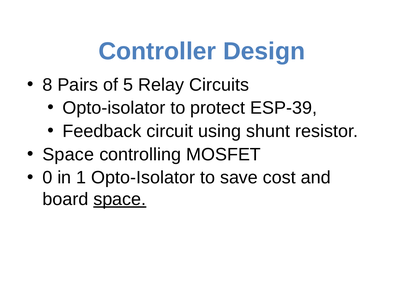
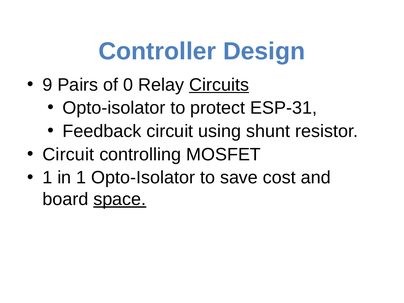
8: 8 -> 9
5: 5 -> 0
Circuits underline: none -> present
ESP-39: ESP-39 -> ESP-31
Space at (68, 154): Space -> Circuit
0 at (47, 178): 0 -> 1
